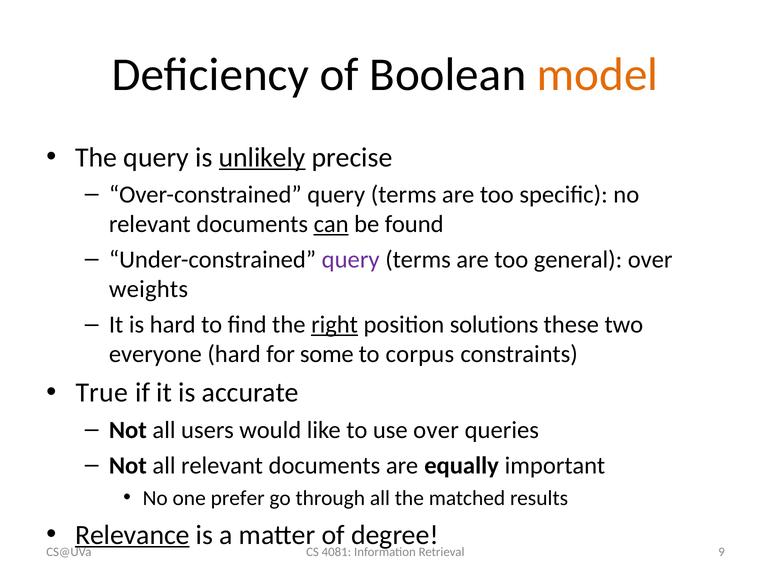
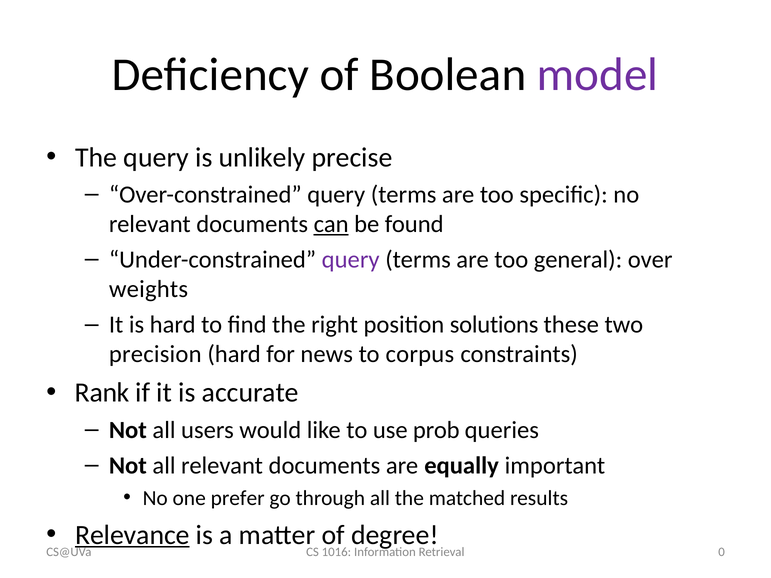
model colour: orange -> purple
unlikely underline: present -> none
right underline: present -> none
everyone: everyone -> precision
some: some -> news
True: True -> Rank
use over: over -> prob
4081: 4081 -> 1016
9: 9 -> 0
